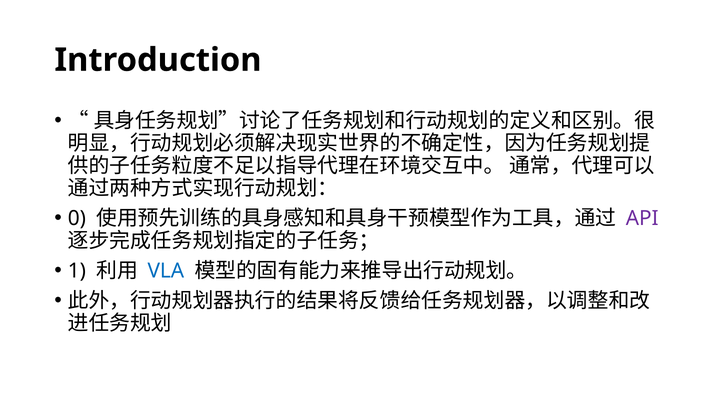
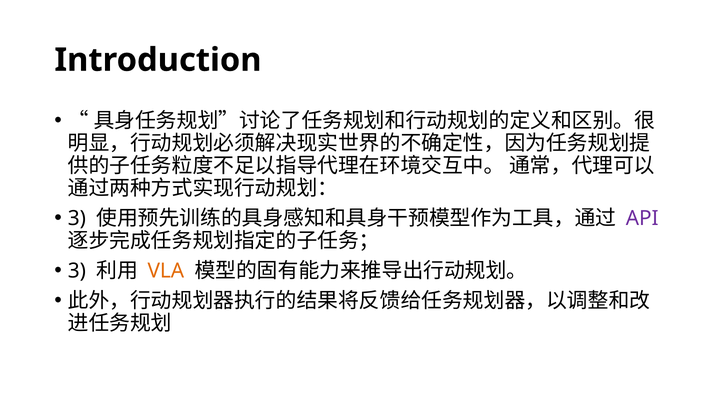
0 at (77, 218): 0 -> 3
1 at (77, 271): 1 -> 3
VLA colour: blue -> orange
